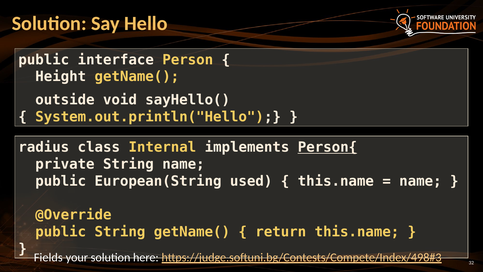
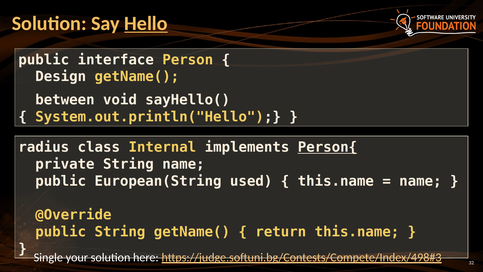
Hello underline: none -> present
Height: Height -> Design
outside: outside -> between
Fields: Fields -> Single
